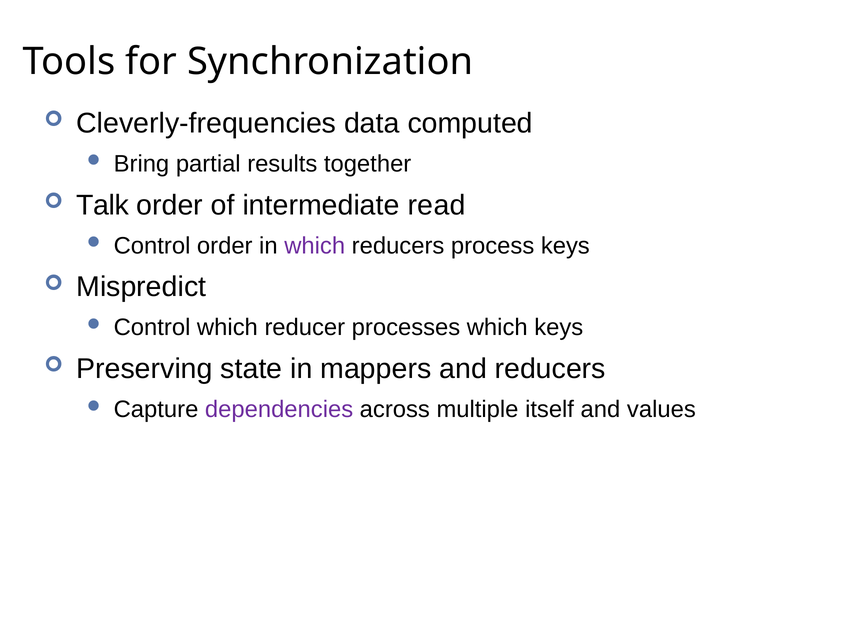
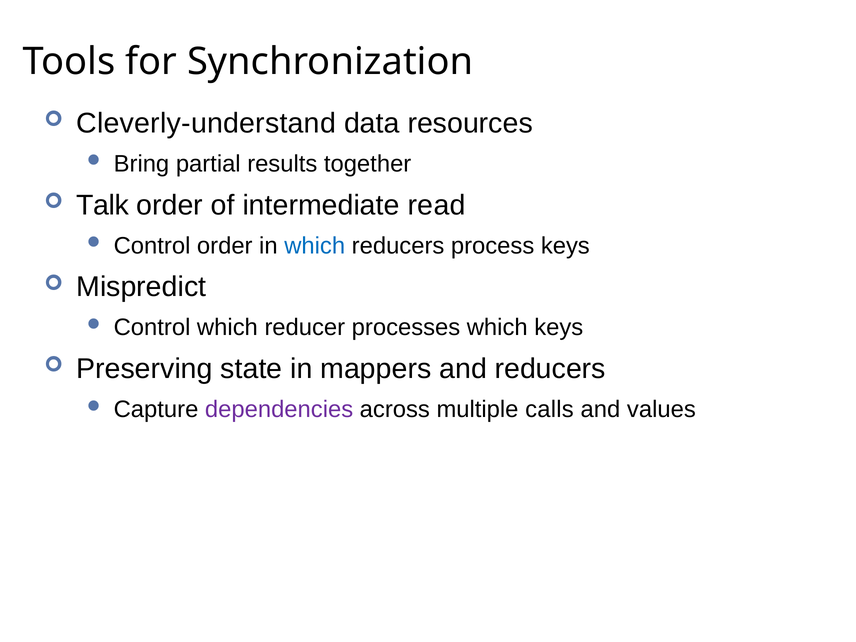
Cleverly-frequencies: Cleverly-frequencies -> Cleverly-understand
computed: computed -> resources
which at (315, 246) colour: purple -> blue
itself: itself -> calls
